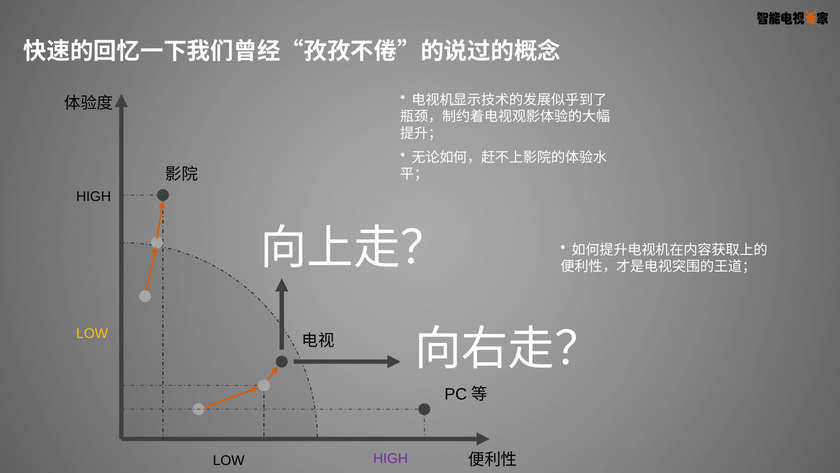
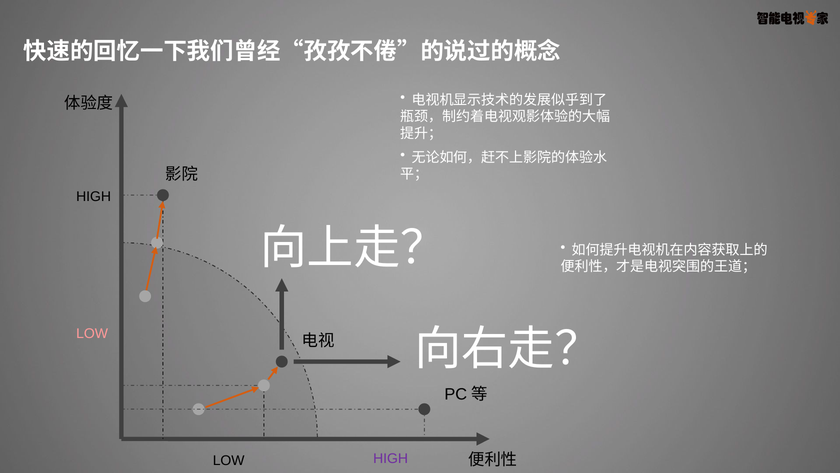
LOW at (92, 333) colour: yellow -> pink
